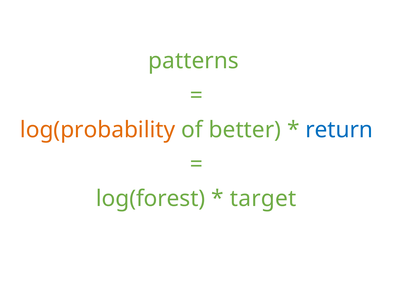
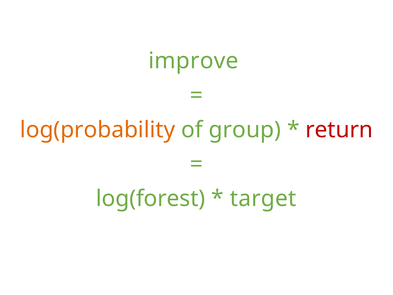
patterns: patterns -> improve
better: better -> group
return colour: blue -> red
